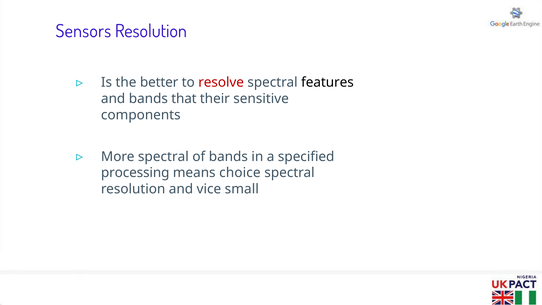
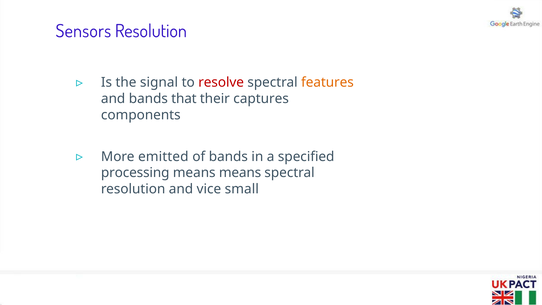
better: better -> signal
features colour: black -> orange
sensitive: sensitive -> captures
More spectral: spectral -> emitted
means choice: choice -> means
